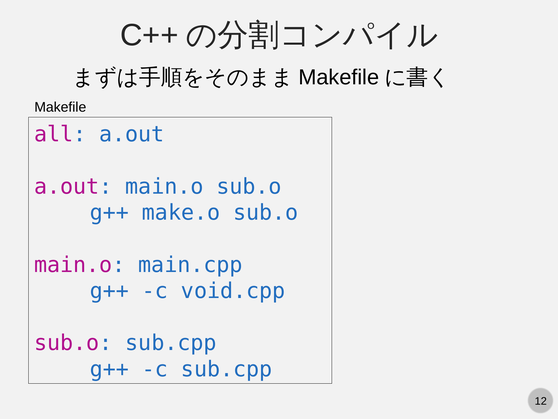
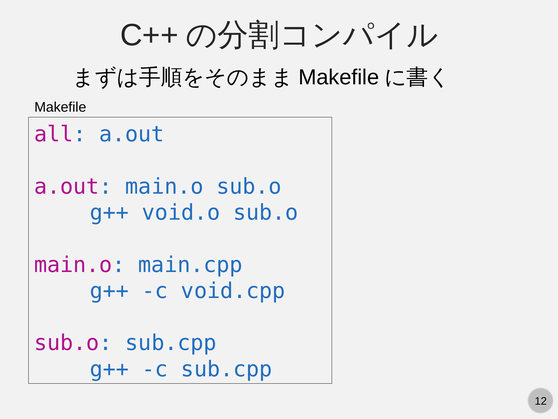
make.o: make.o -> void.o
